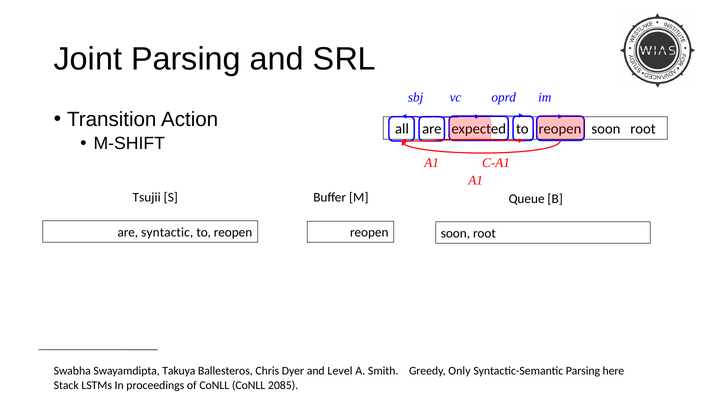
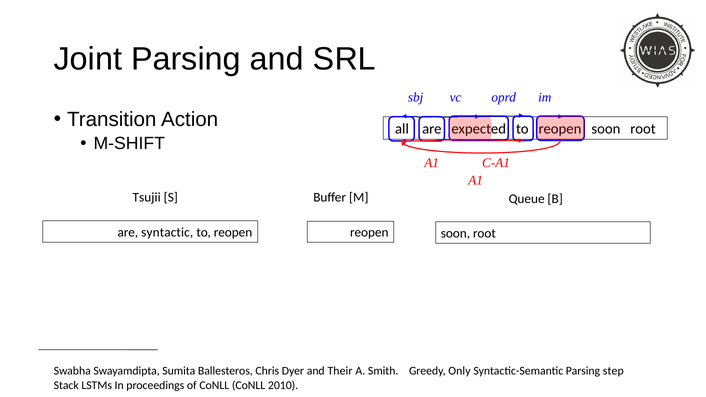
Takuya: Takuya -> Sumita
Level: Level -> Their
here: here -> step
2085: 2085 -> 2010
